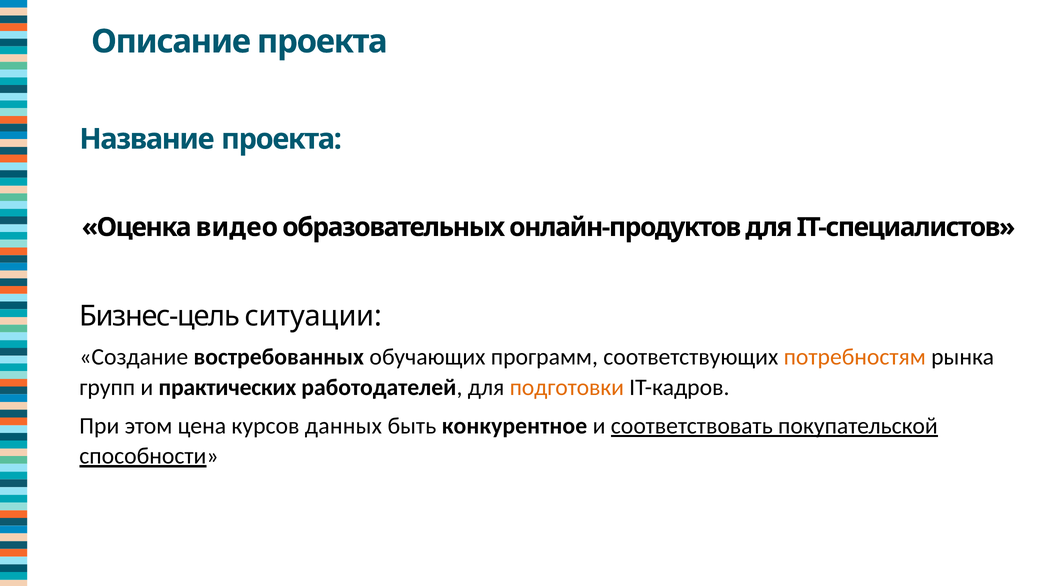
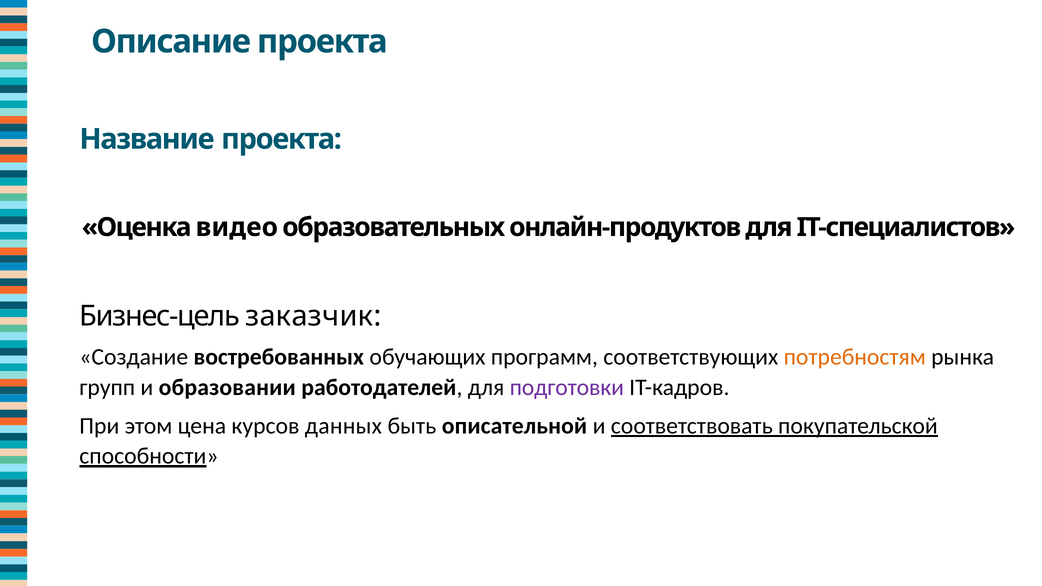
ситуации: ситуации -> заказчик
практических: практических -> образовании
подготовки colour: orange -> purple
конкурентное: конкурентное -> описательной
